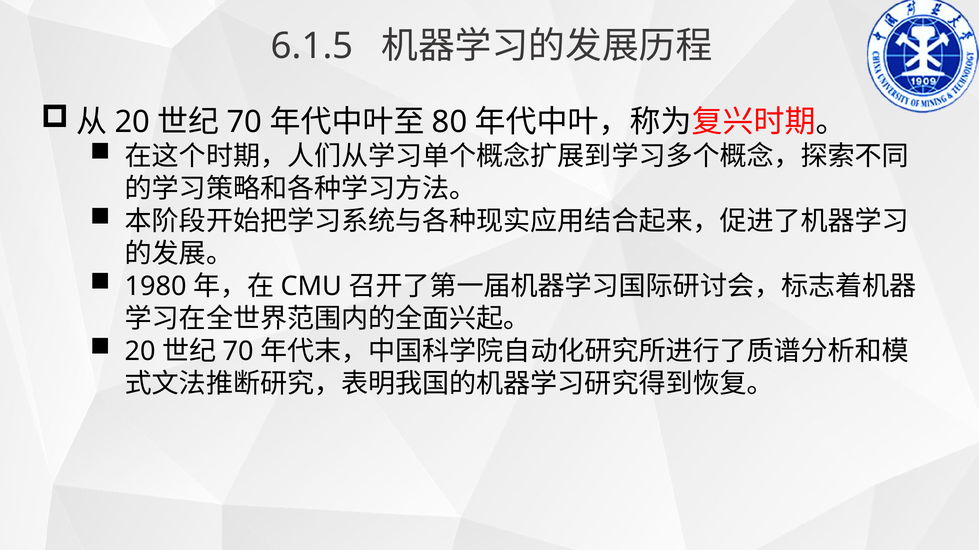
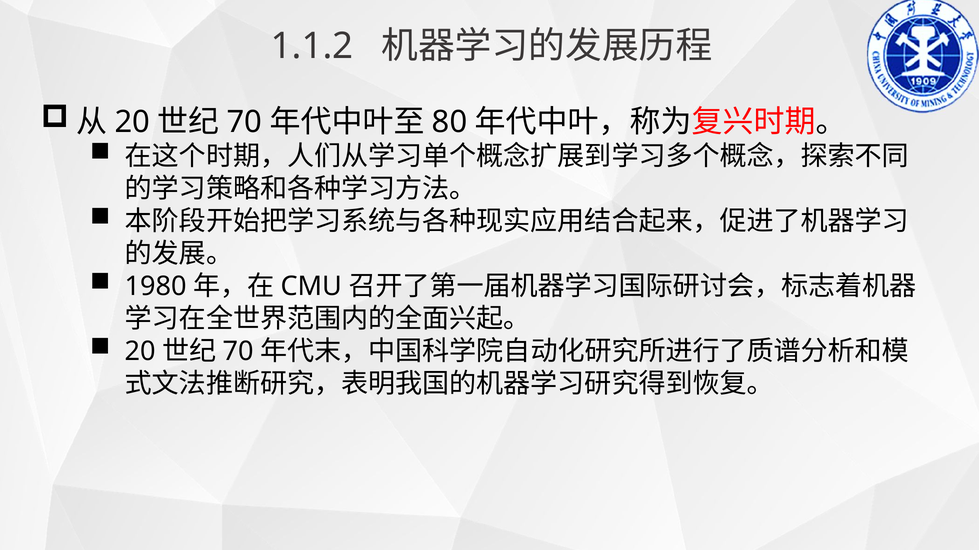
6.1.5: 6.1.5 -> 1.1.2
